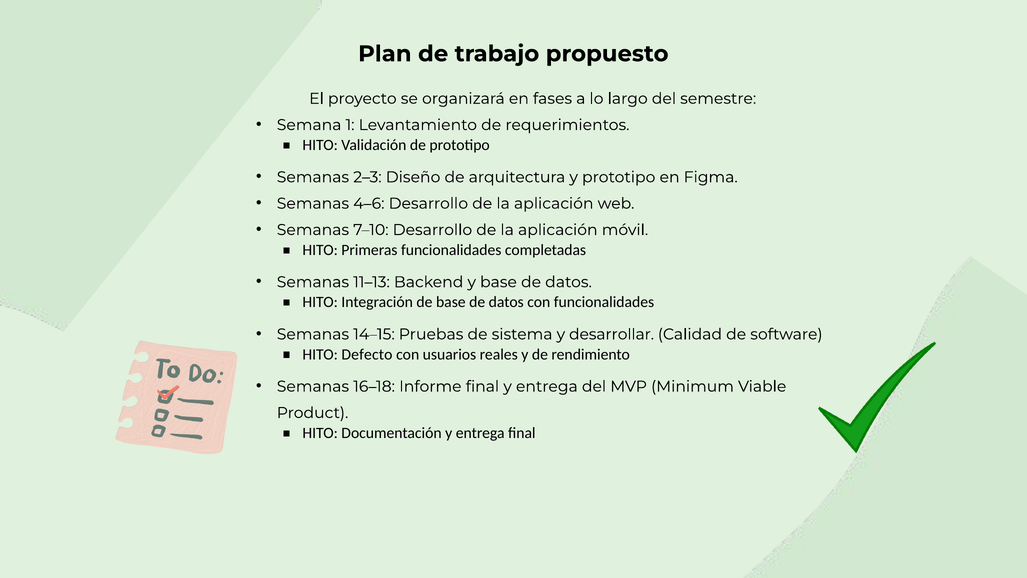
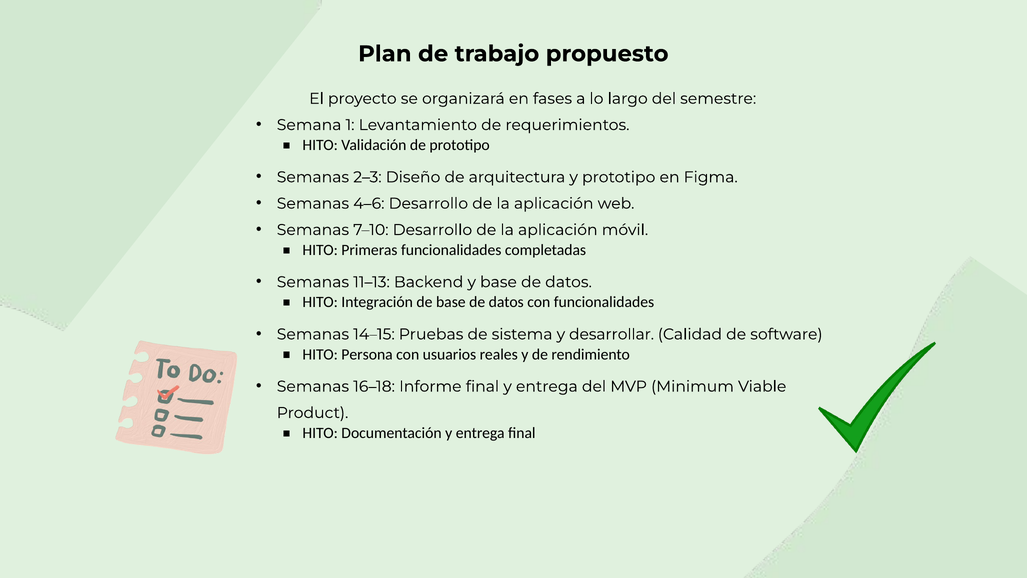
Defecto: Defecto -> Persona
